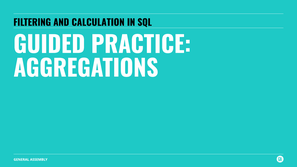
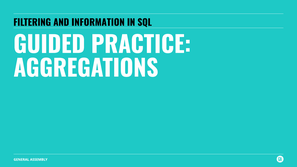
CALCULATION: CALCULATION -> INFORMATION
